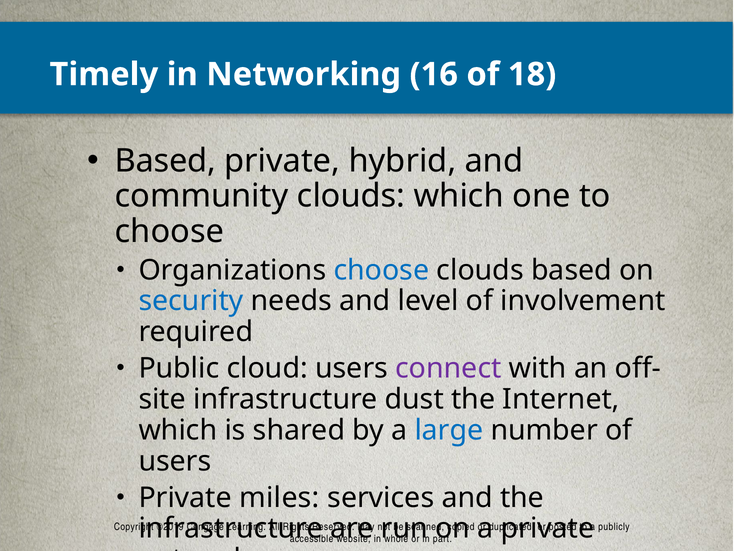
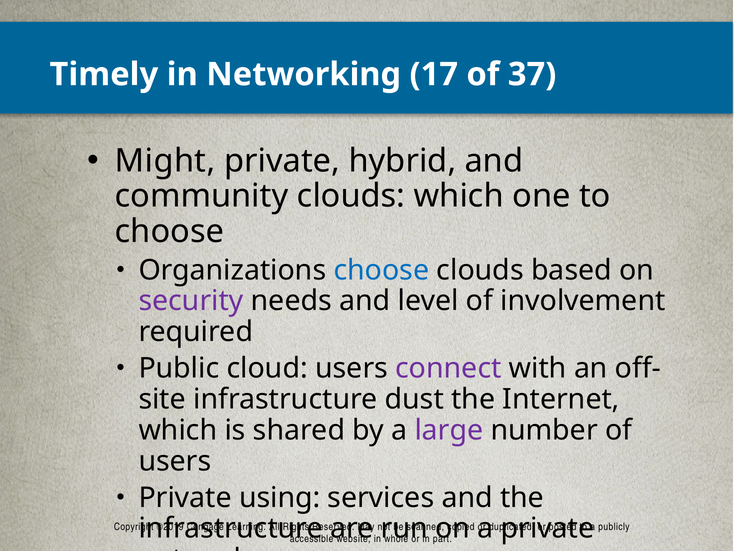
16: 16 -> 17
18: 18 -> 37
Based at (165, 161): Based -> Might
security colour: blue -> purple
large colour: blue -> purple
miles: miles -> using
